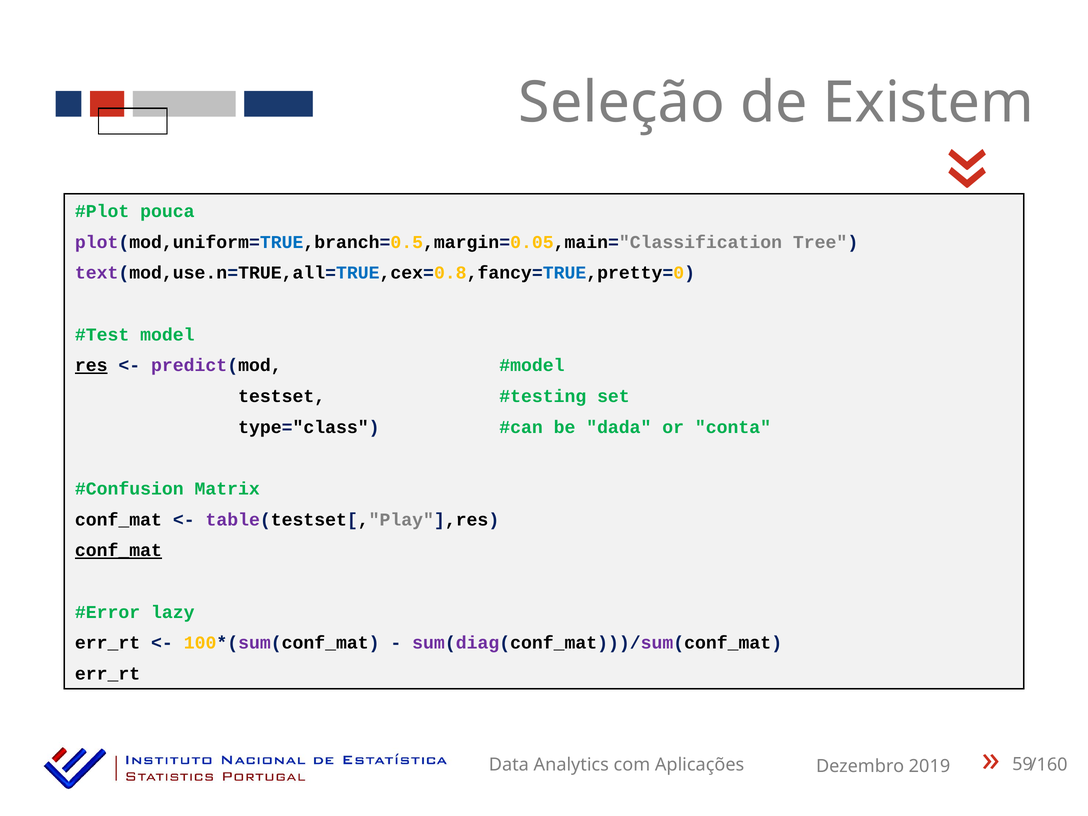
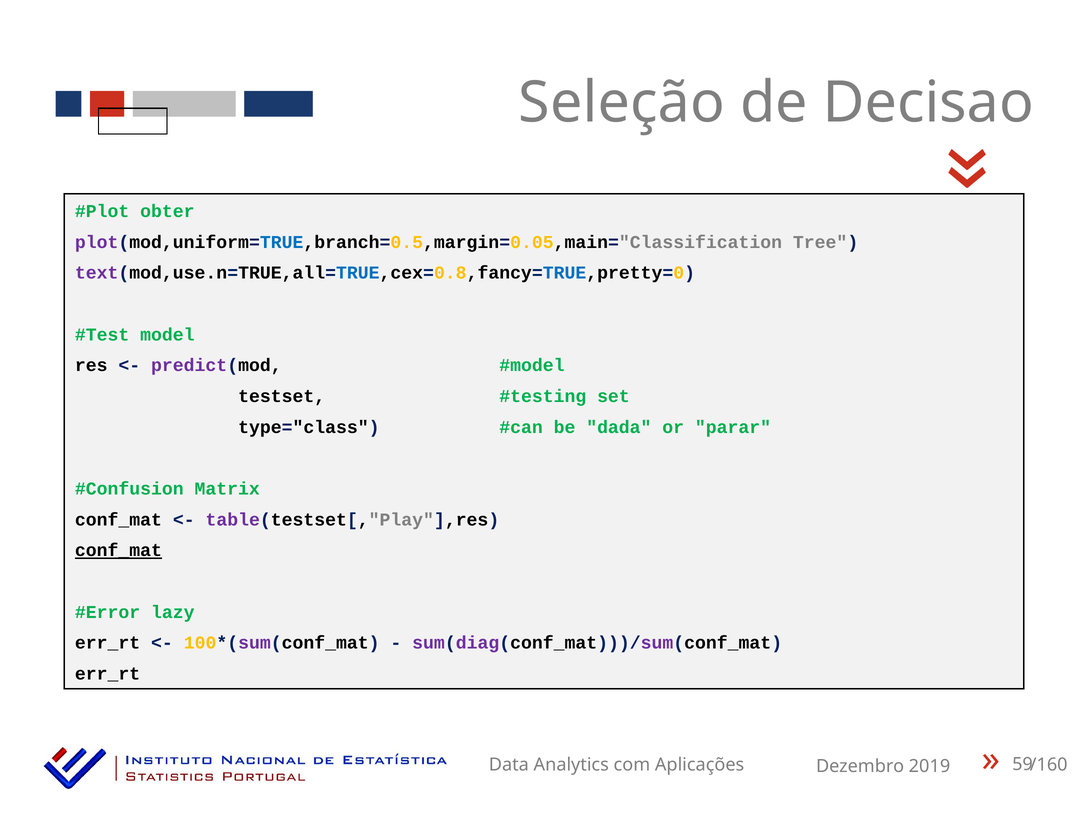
Existem: Existem -> Decisao
pouca: pouca -> obter
res underline: present -> none
conta: conta -> parar
